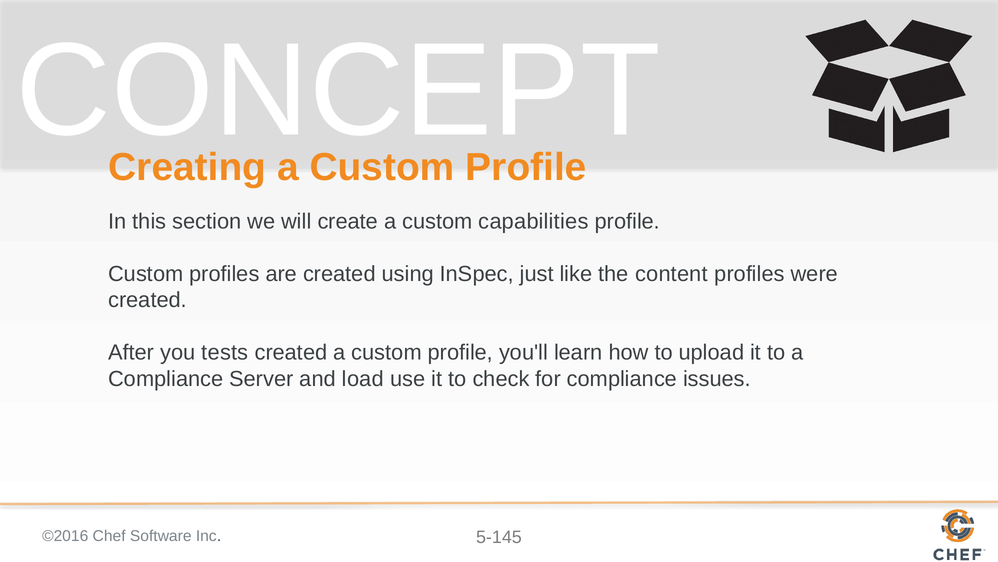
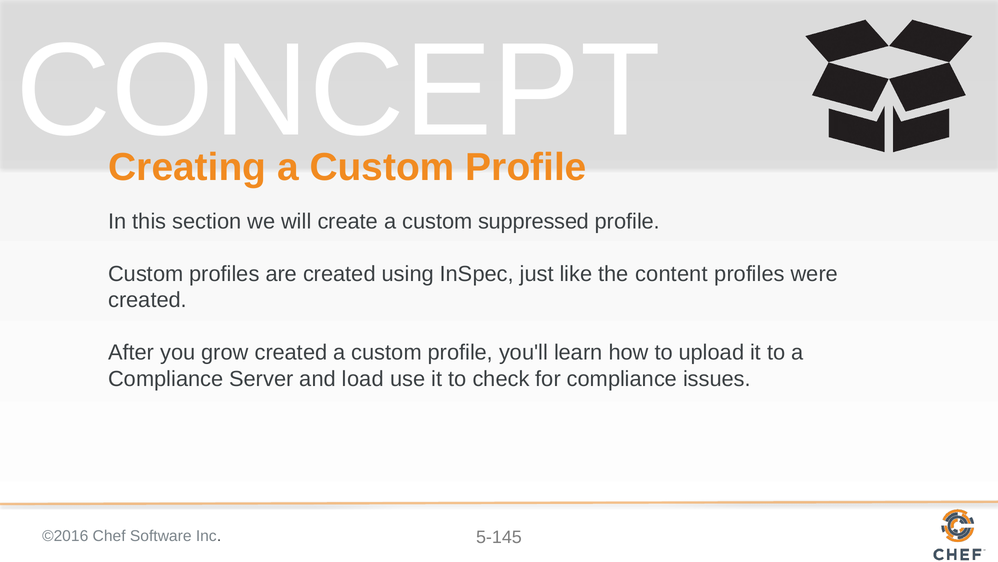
capabilities: capabilities -> suppressed
tests: tests -> grow
